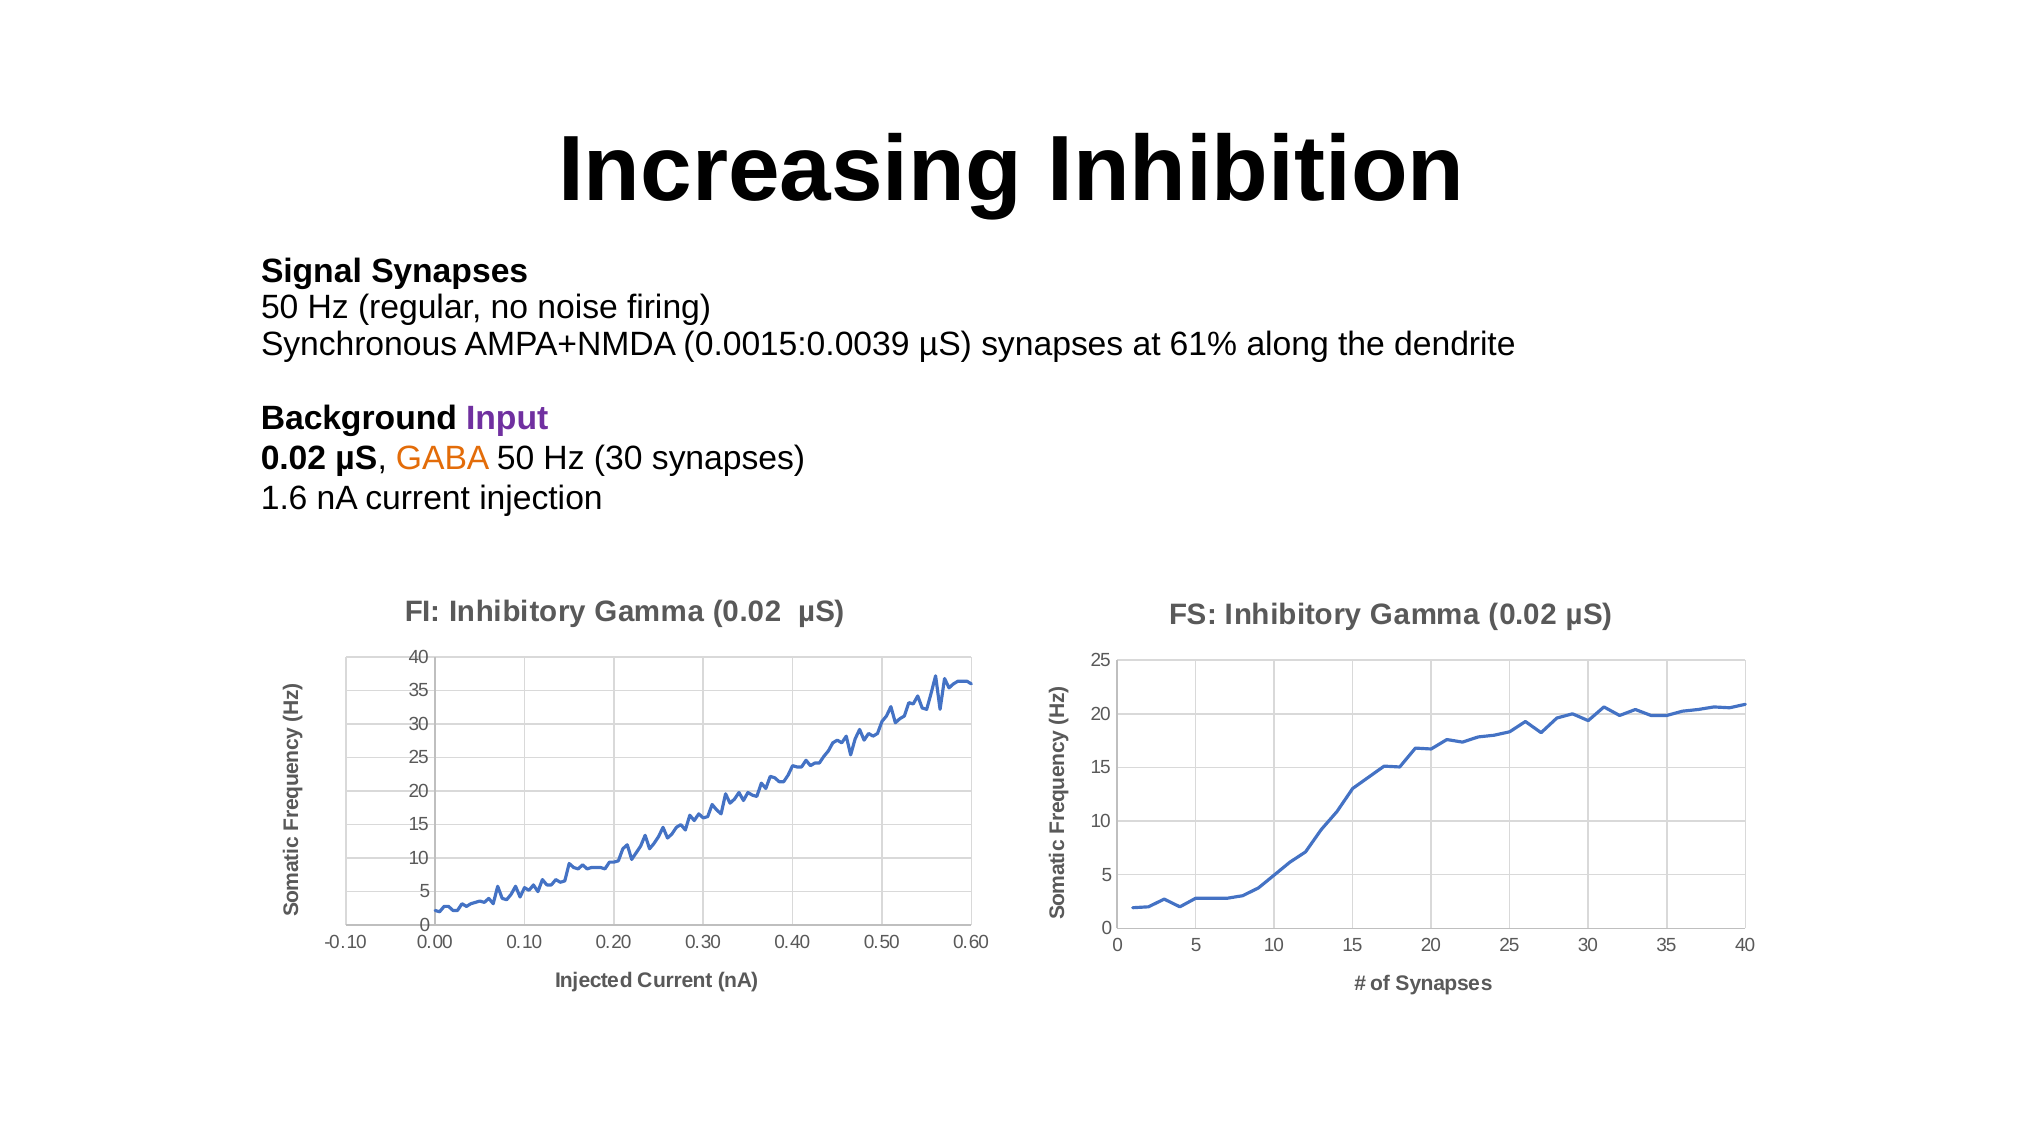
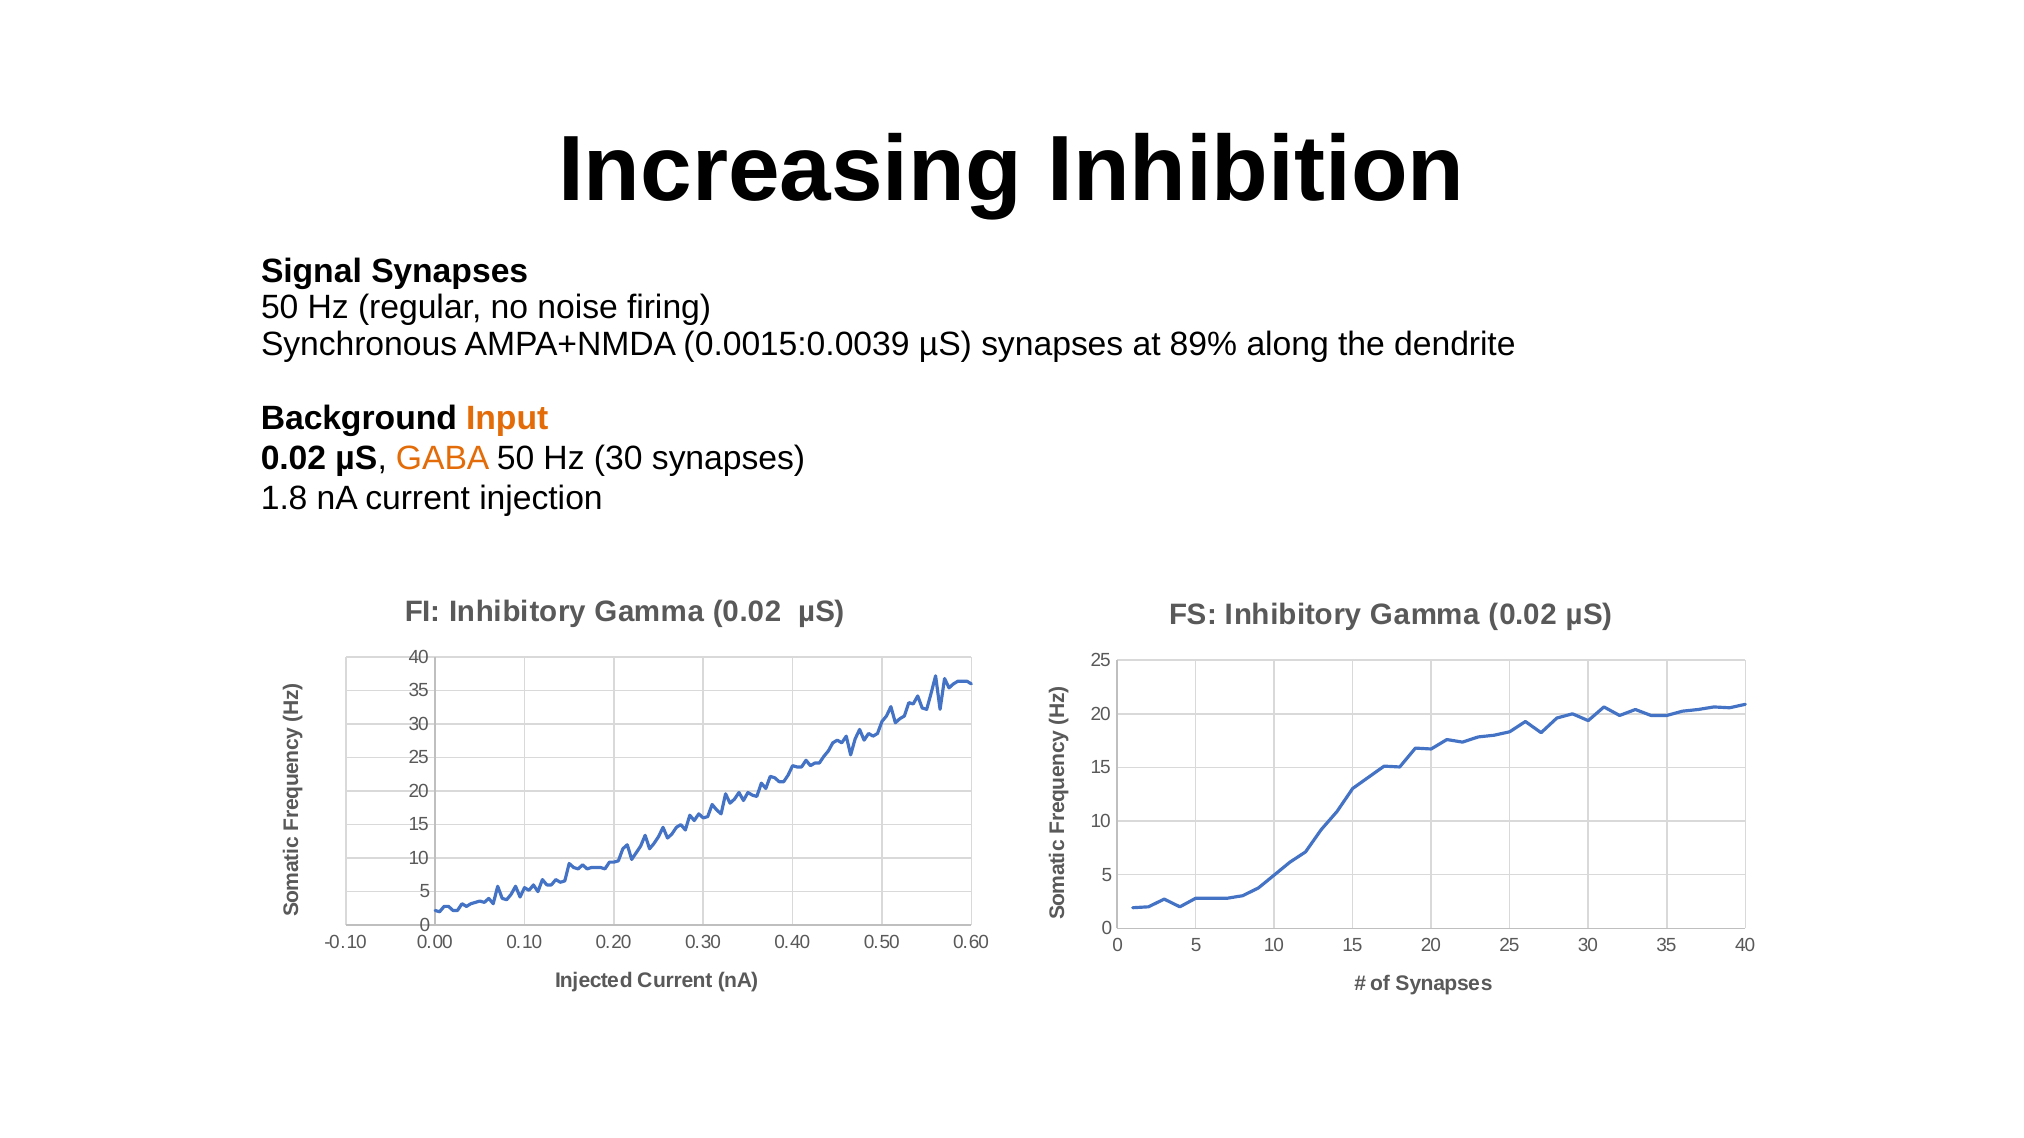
61%: 61% -> 89%
Input colour: purple -> orange
1.6: 1.6 -> 1.8
